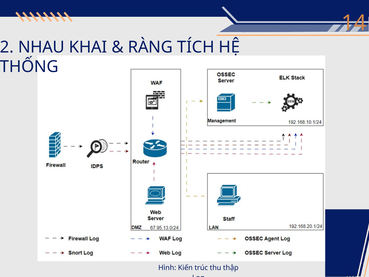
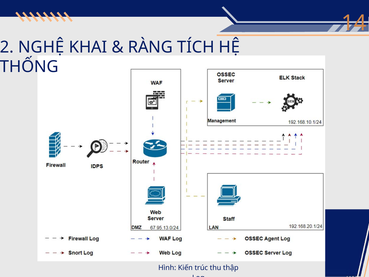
NHAU: NHAU -> NGHỆ
